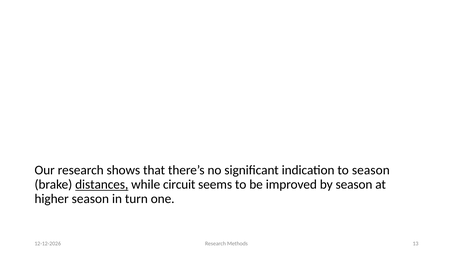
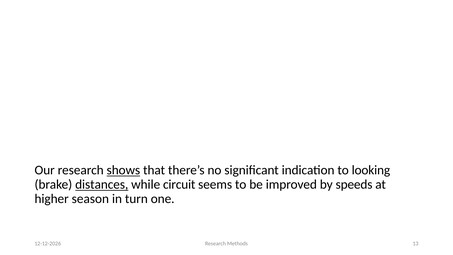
shows underline: none -> present
to season: season -> looking
by season: season -> speeds
